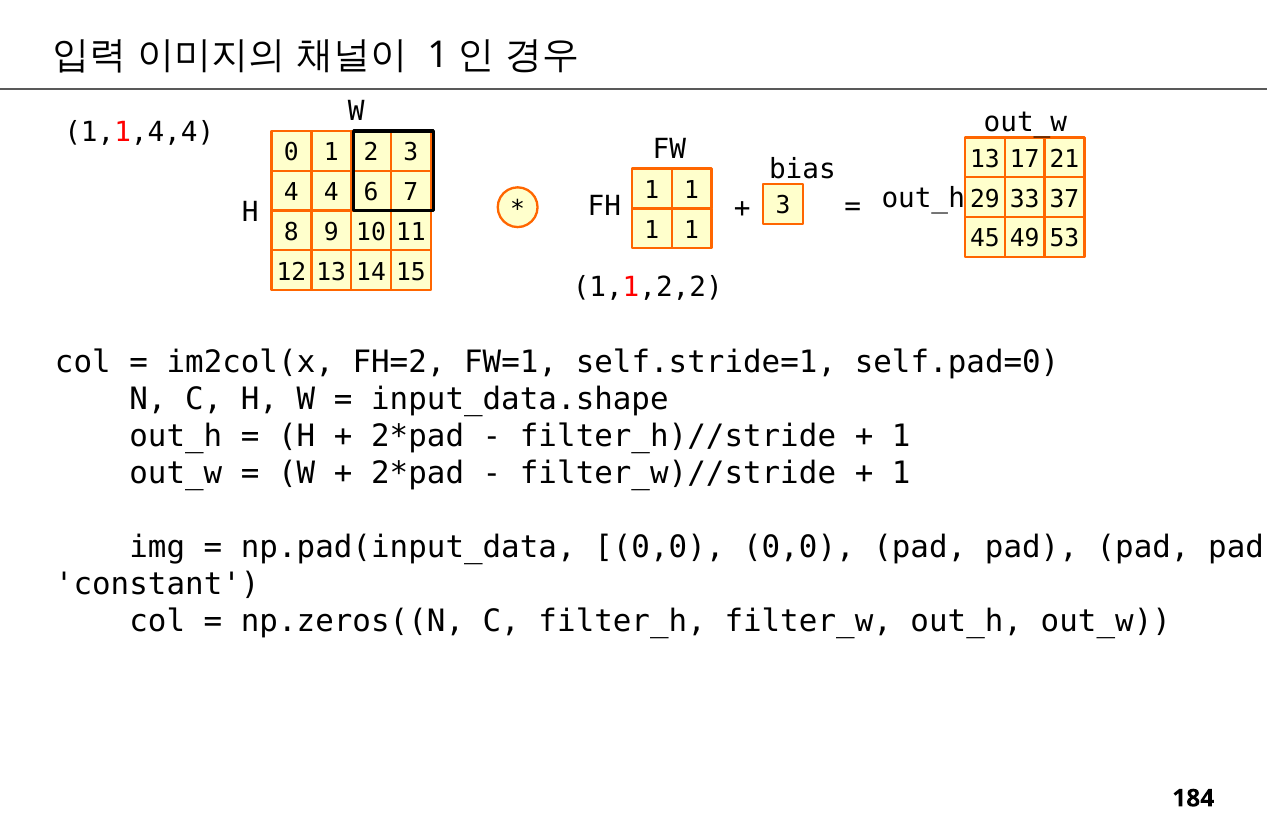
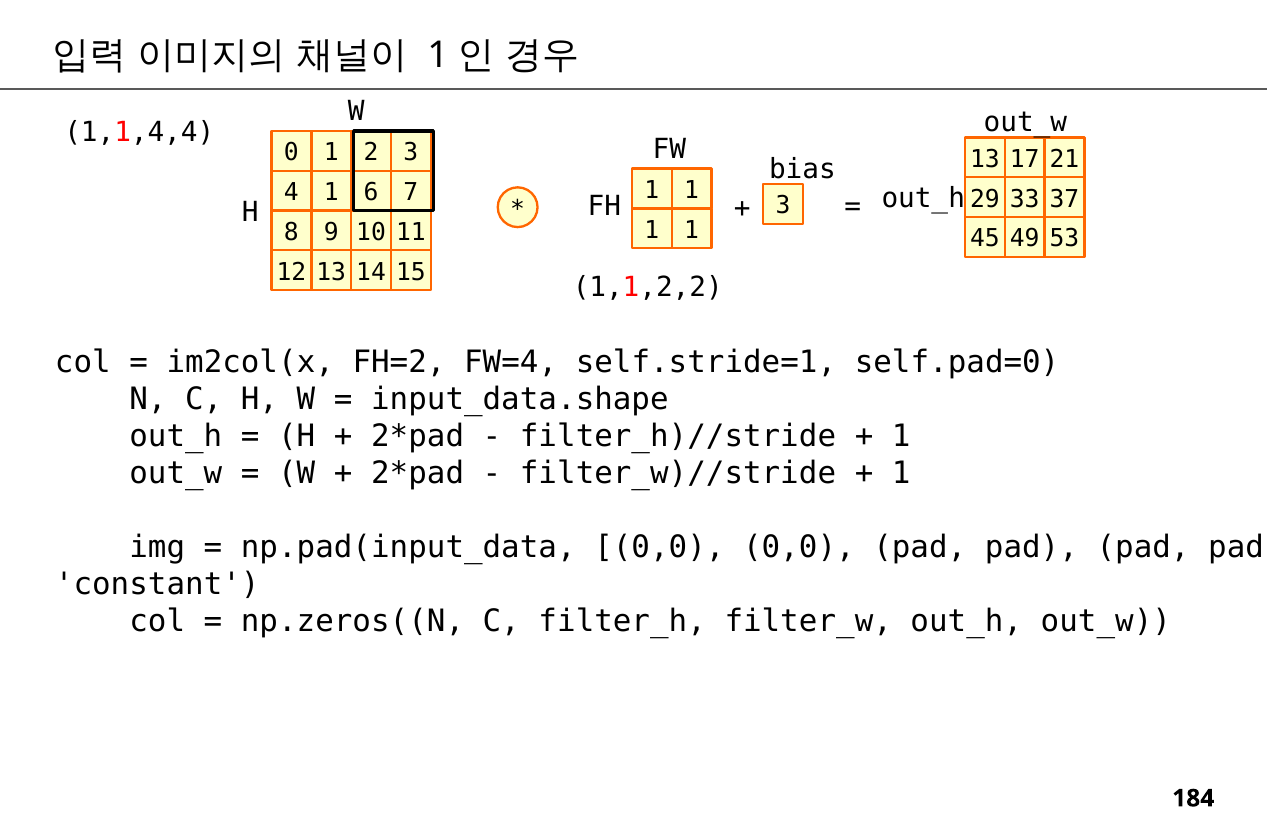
4 4: 4 -> 1
FW=1: FW=1 -> FW=4
